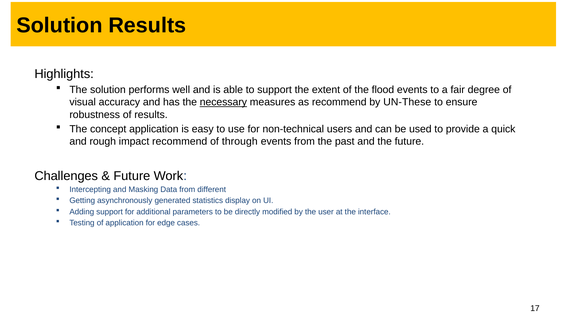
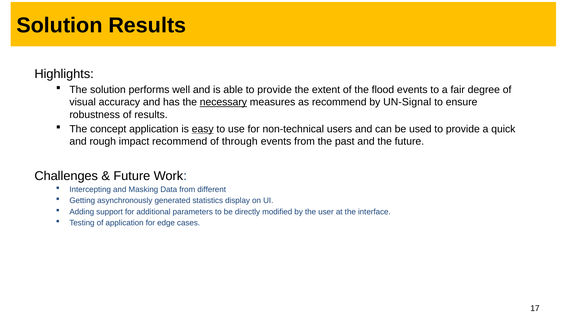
able to support: support -> provide
UN-These: UN-These -> UN-Signal
easy underline: none -> present
